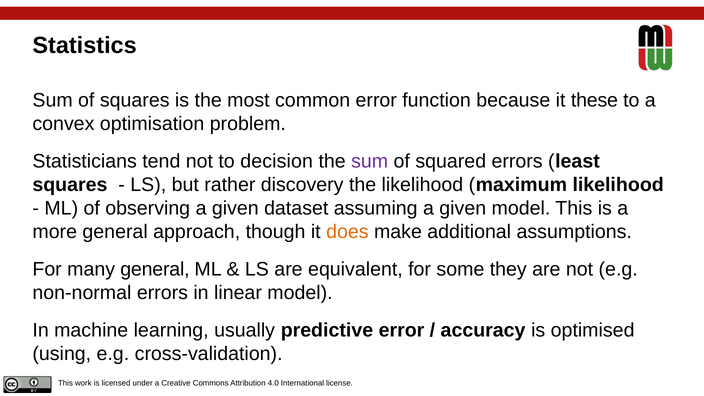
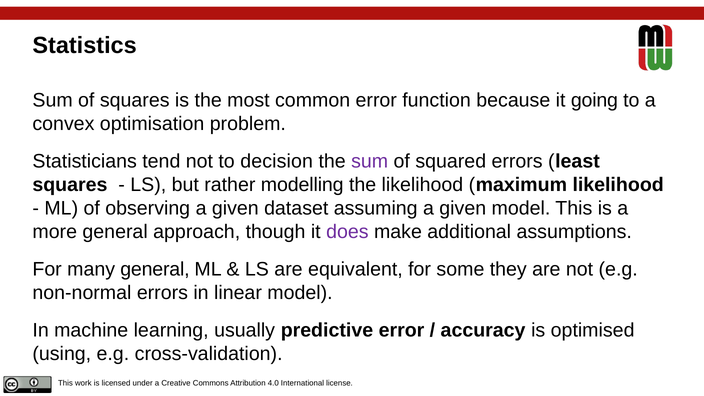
these: these -> going
discovery: discovery -> modelling
does colour: orange -> purple
